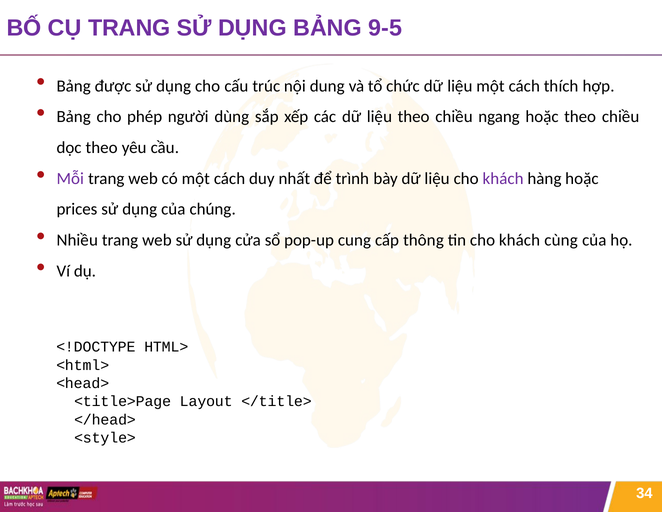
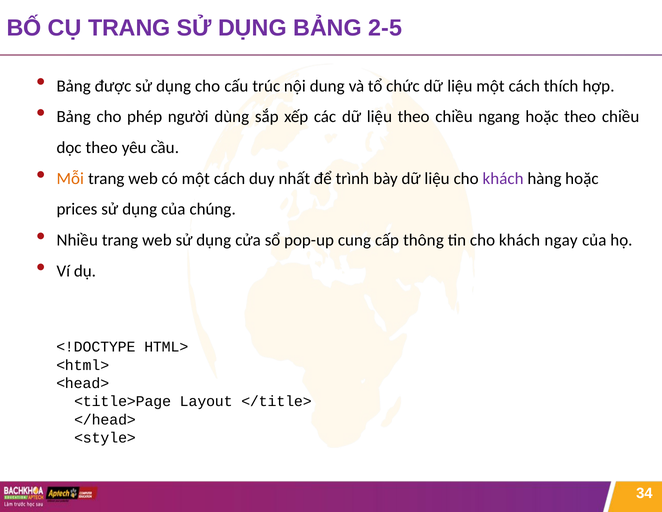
9-5: 9-5 -> 2-5
Mỗi colour: purple -> orange
cùng: cùng -> ngay
